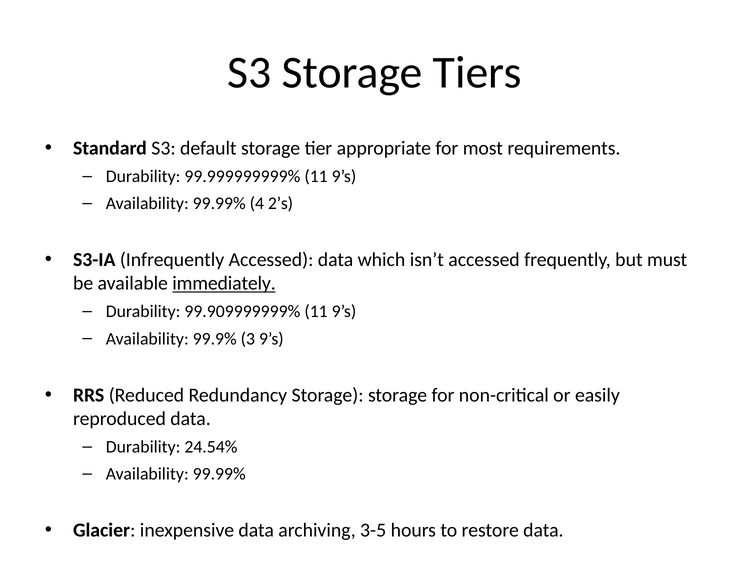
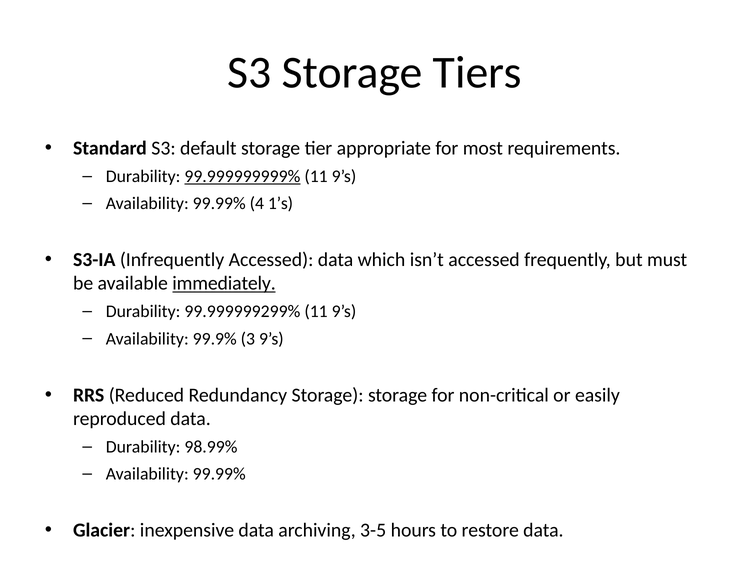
99.999999999% underline: none -> present
2’s: 2’s -> 1’s
99.909999999%: 99.909999999% -> 99.999999299%
24.54%: 24.54% -> 98.99%
